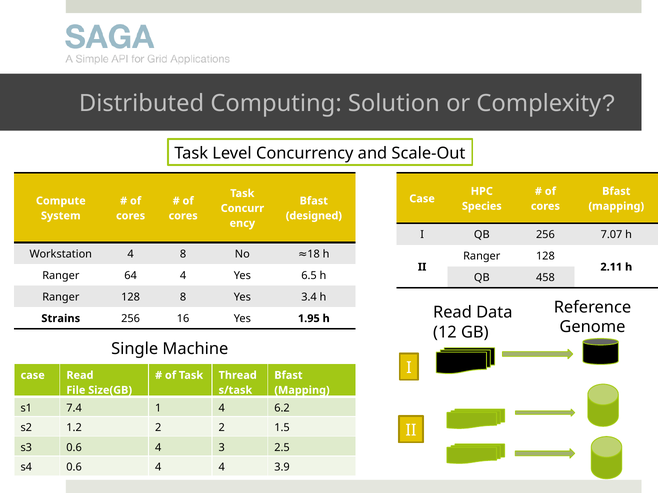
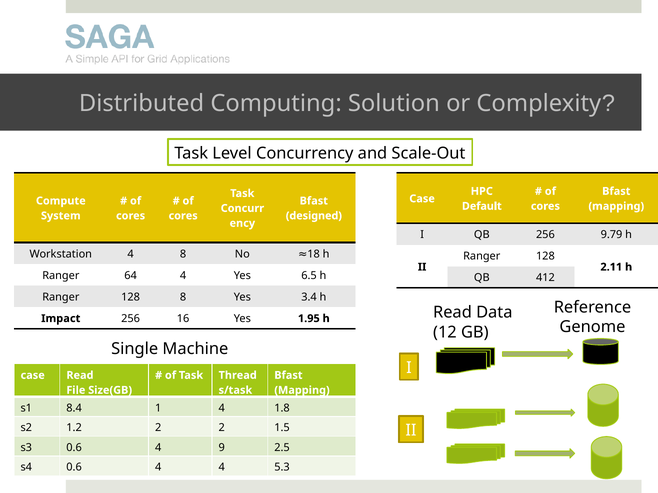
Species: Species -> Default
7.07: 7.07 -> 9.79
458: 458 -> 412
Strains: Strains -> Impact
7.4: 7.4 -> 8.4
6.2: 6.2 -> 1.8
3: 3 -> 9
3.9: 3.9 -> 5.3
